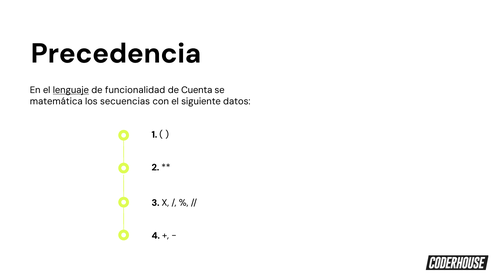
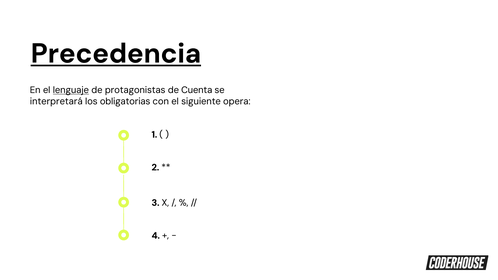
Precedencia underline: none -> present
funcionalidad: funcionalidad -> protagonistas
matemática: matemática -> interpretará
secuencias: secuencias -> obligatorias
datos: datos -> opera
